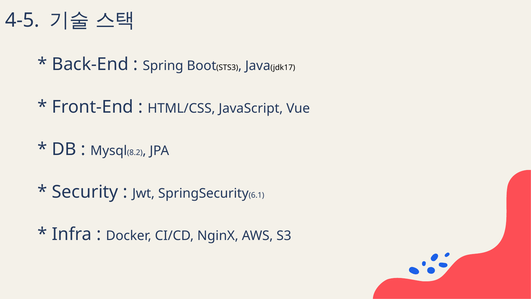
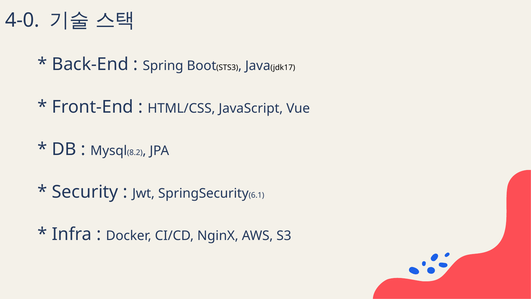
4-5: 4-5 -> 4-0
